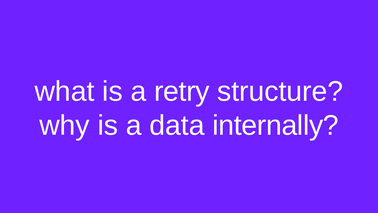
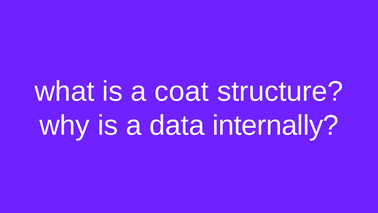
retry: retry -> coat
